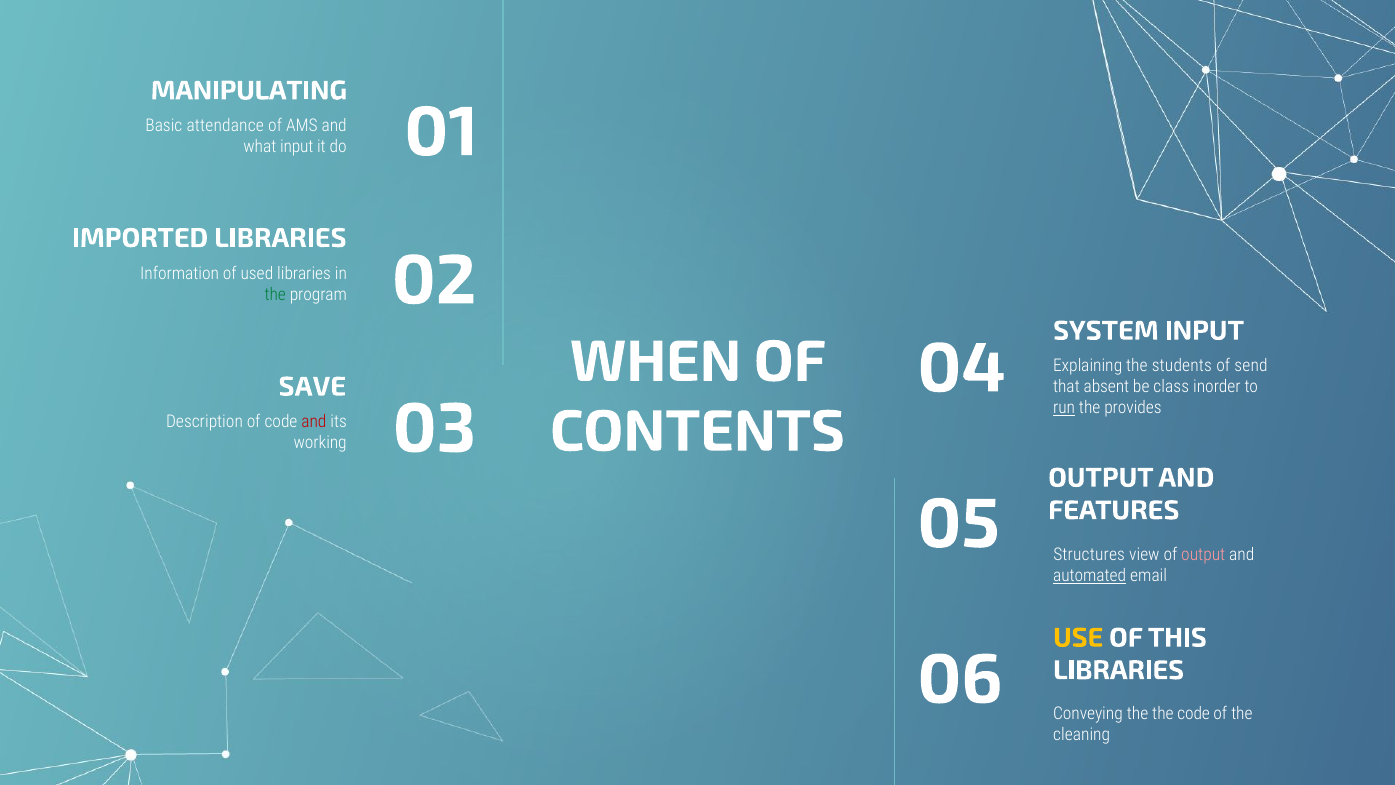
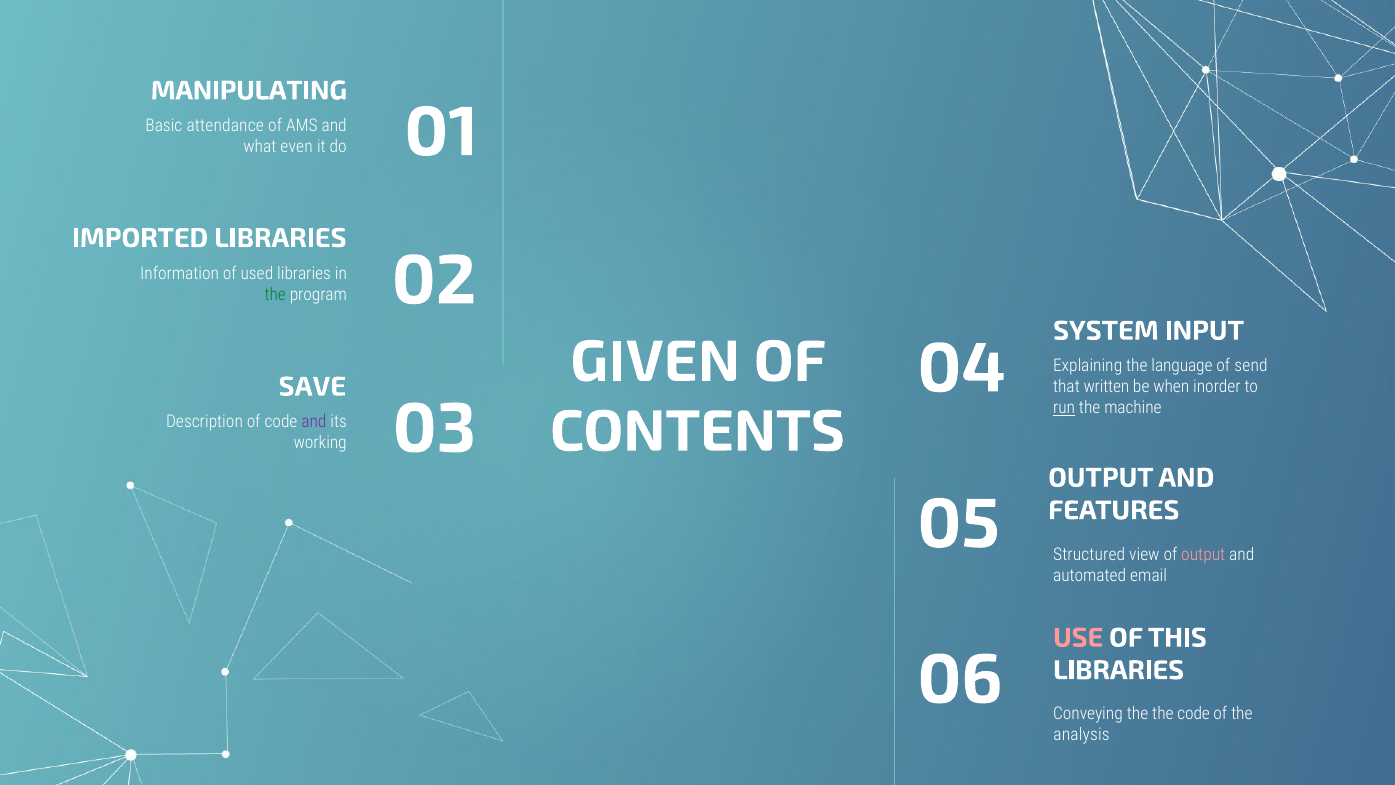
what input: input -> even
WHEN: WHEN -> GIVEN
students: students -> language
absent: absent -> written
class: class -> when
provides: provides -> machine
and at (314, 422) colour: red -> purple
Structures: Structures -> Structured
automated underline: present -> none
USE colour: yellow -> pink
cleaning: cleaning -> analysis
